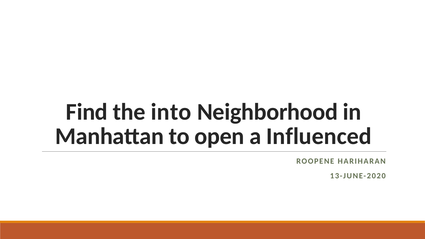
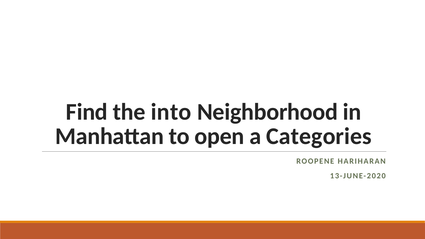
Influenced: Influenced -> Categories
